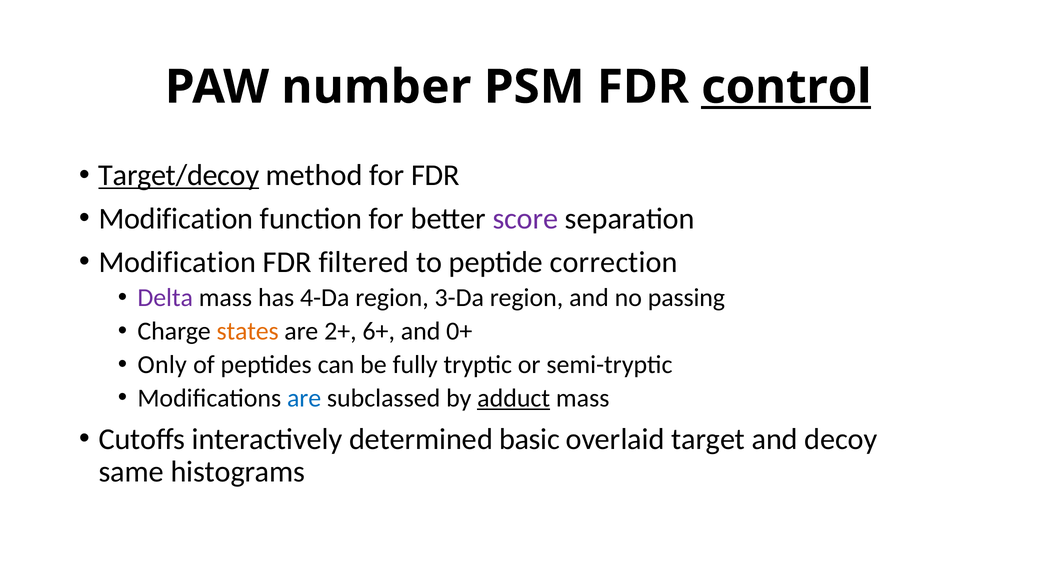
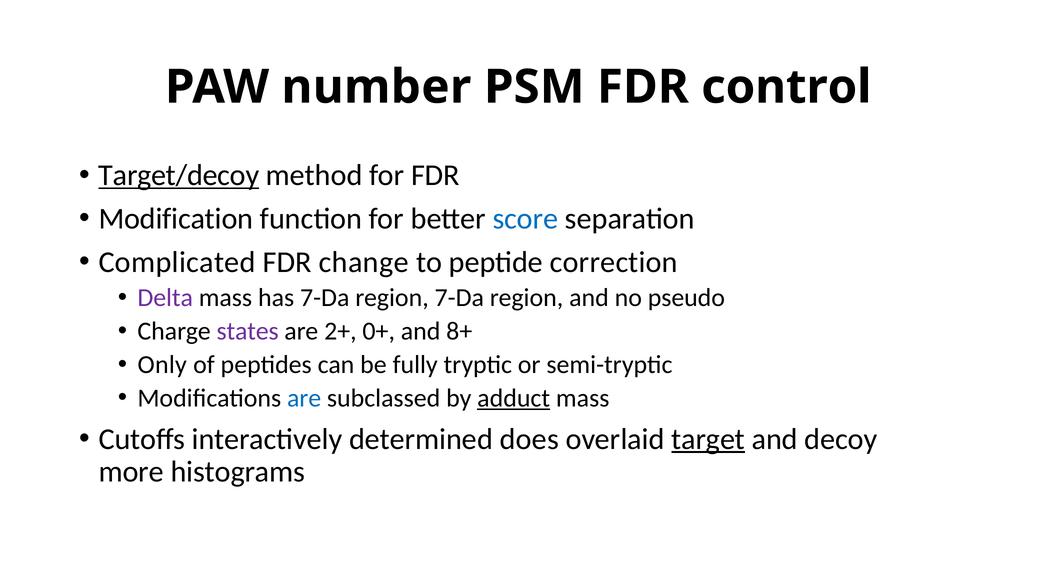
control underline: present -> none
score colour: purple -> blue
Modification at (177, 262): Modification -> Complicated
filtered: filtered -> change
has 4-Da: 4-Da -> 7-Da
region 3-Da: 3-Da -> 7-Da
passing: passing -> pseudo
states colour: orange -> purple
6+: 6+ -> 0+
0+: 0+ -> 8+
basic: basic -> does
target underline: none -> present
same: same -> more
